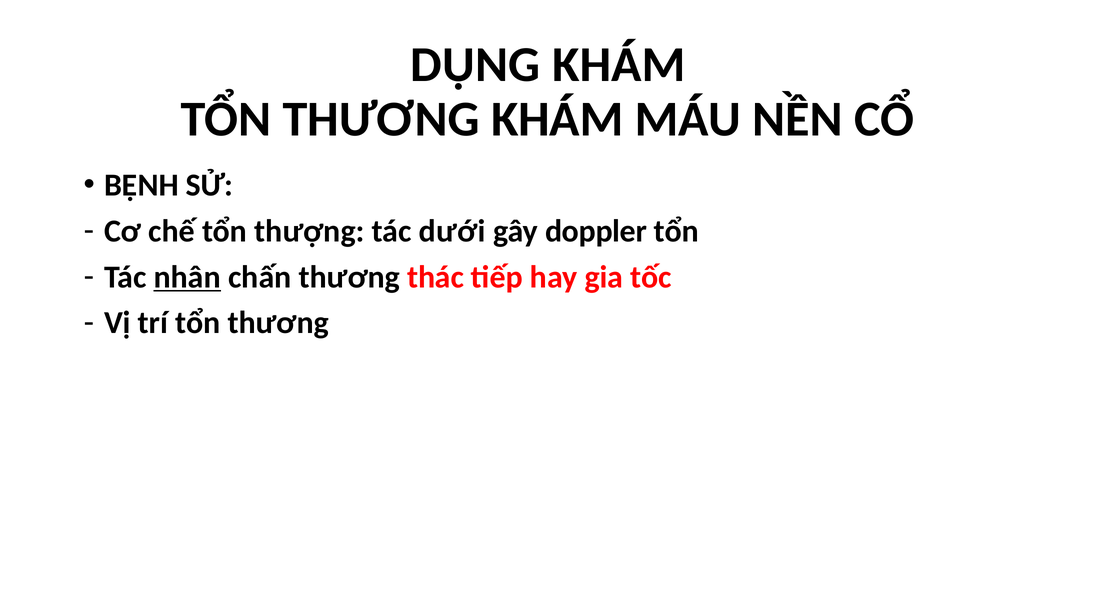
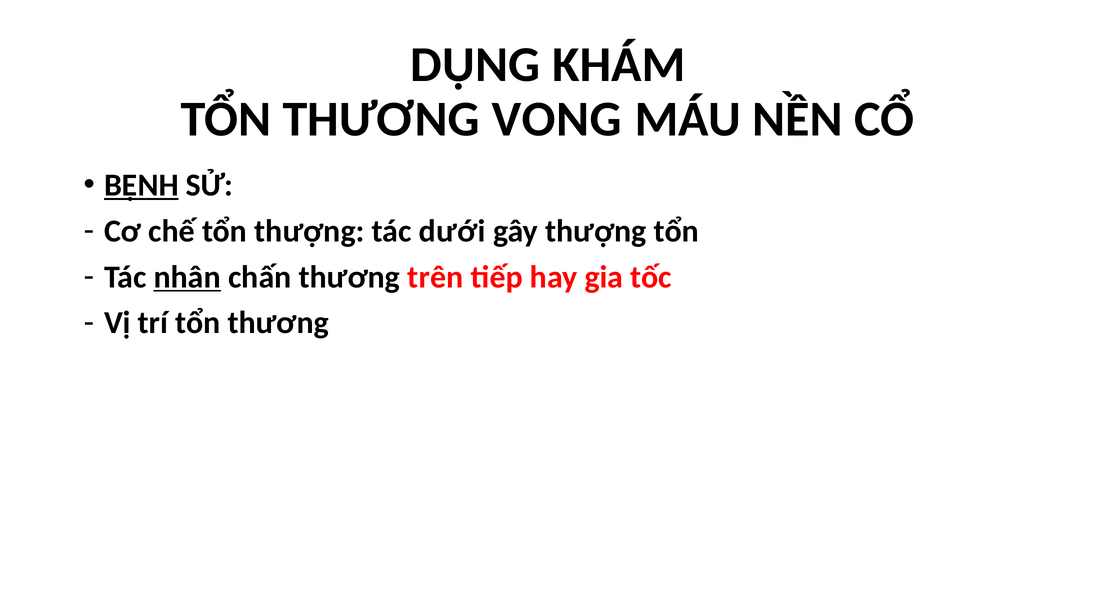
THƯƠNG KHÁM: KHÁM -> VONG
BỆNH underline: none -> present
gây doppler: doppler -> thượng
thác: thác -> trên
